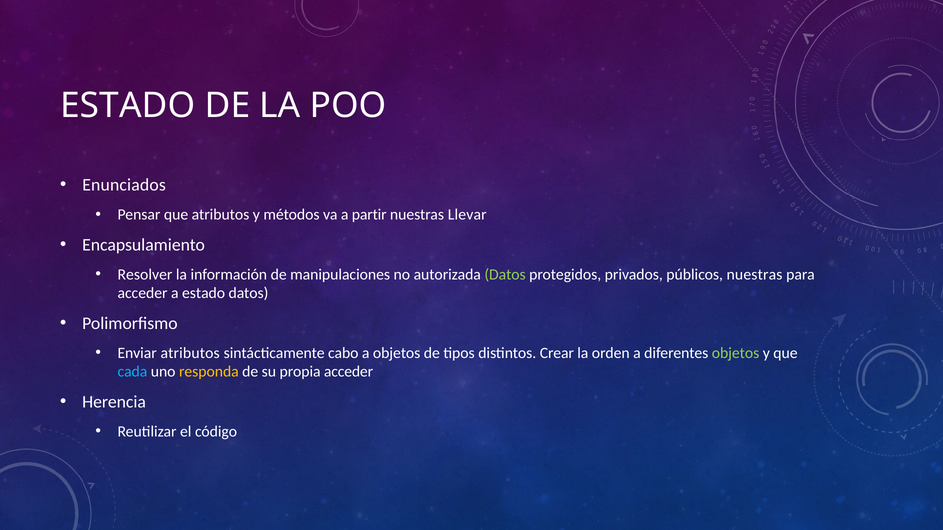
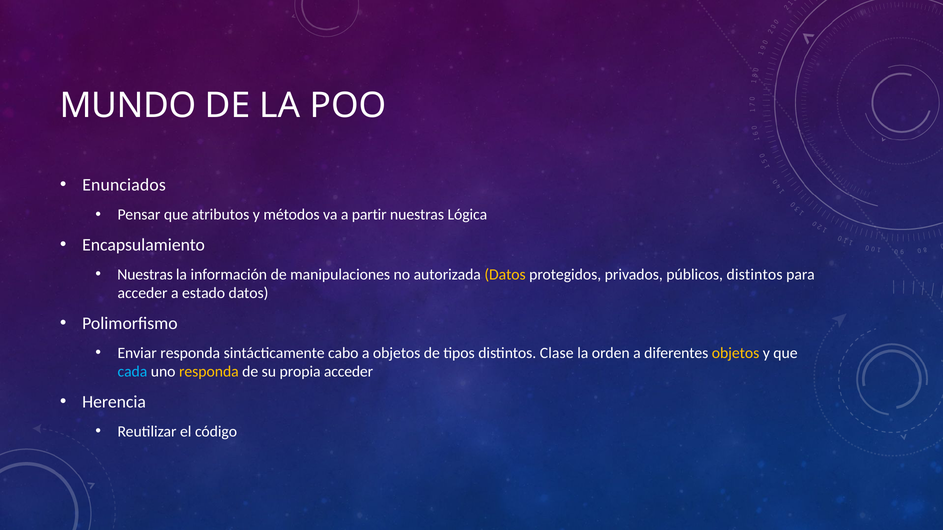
ESTADO at (128, 106): ESTADO -> MUNDO
Llevar: Llevar -> Lógica
Resolver at (145, 275): Resolver -> Nuestras
Datos at (505, 275) colour: light green -> yellow
públicos nuestras: nuestras -> distintos
Enviar atributos: atributos -> responda
Crear: Crear -> Clase
objetos at (736, 353) colour: light green -> yellow
